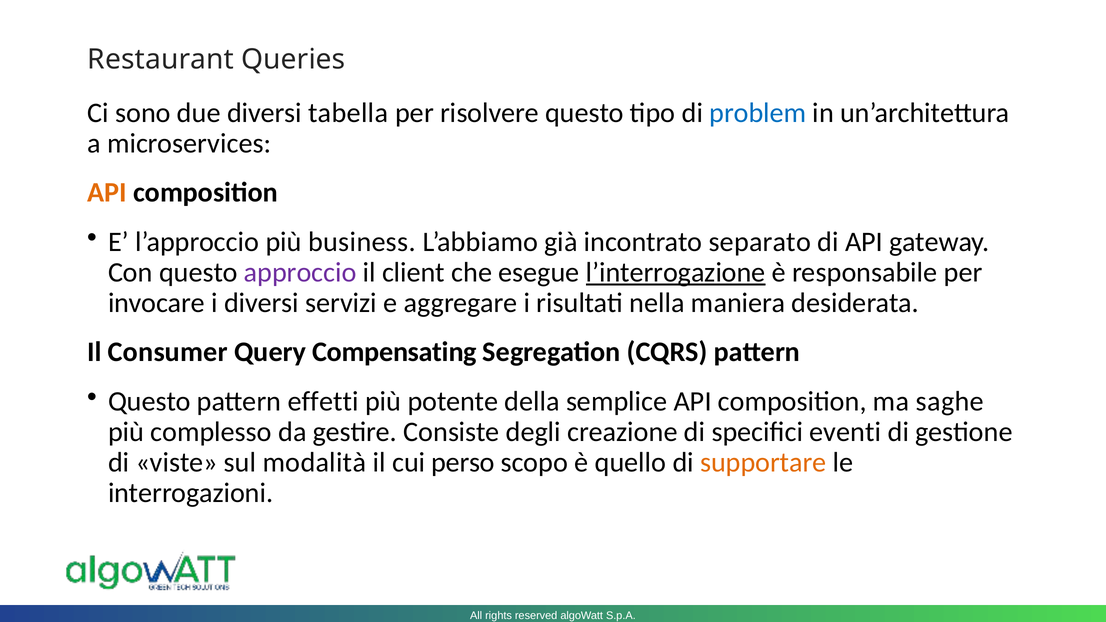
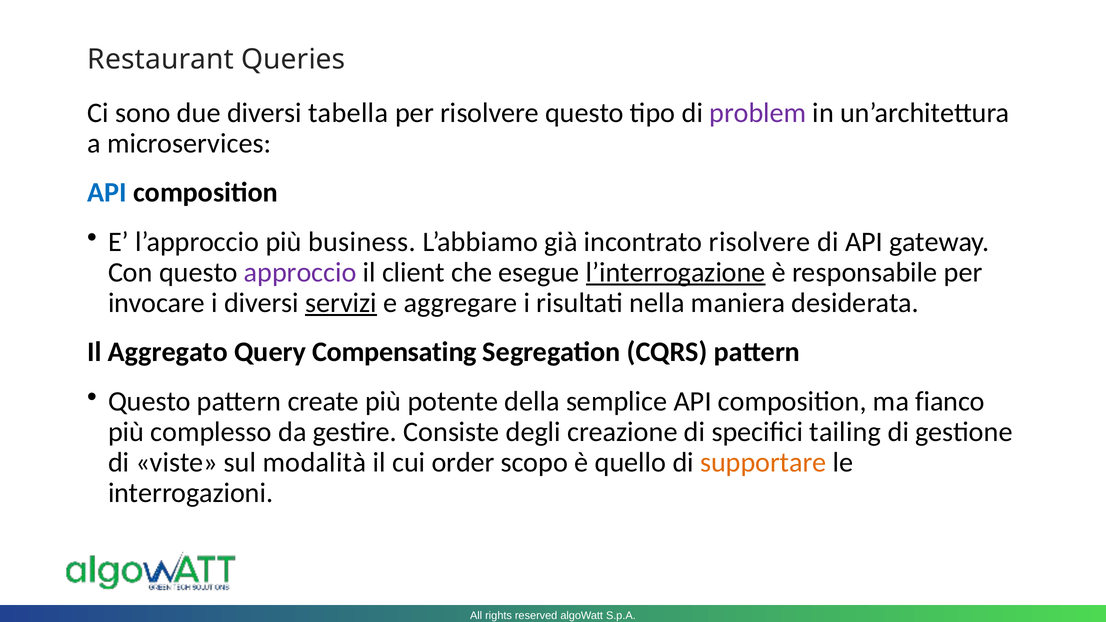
problem colour: blue -> purple
API at (107, 193) colour: orange -> blue
incontrato separato: separato -> risolvere
servizi underline: none -> present
Consumer: Consumer -> Aggregato
effetti: effetti -> create
saghe: saghe -> fianco
eventi: eventi -> tailing
perso: perso -> order
